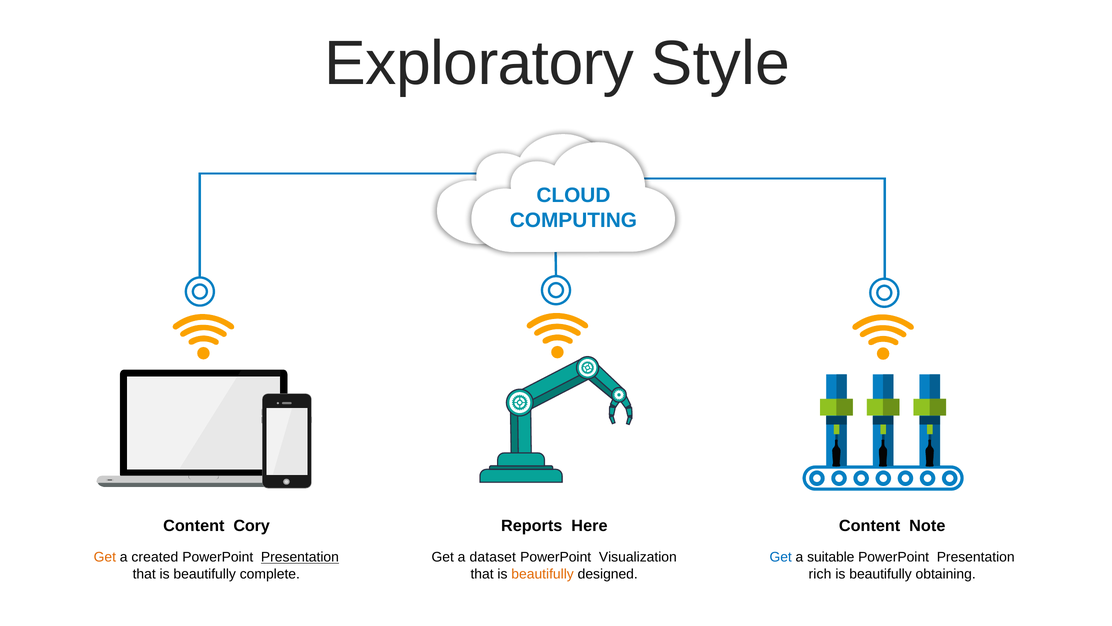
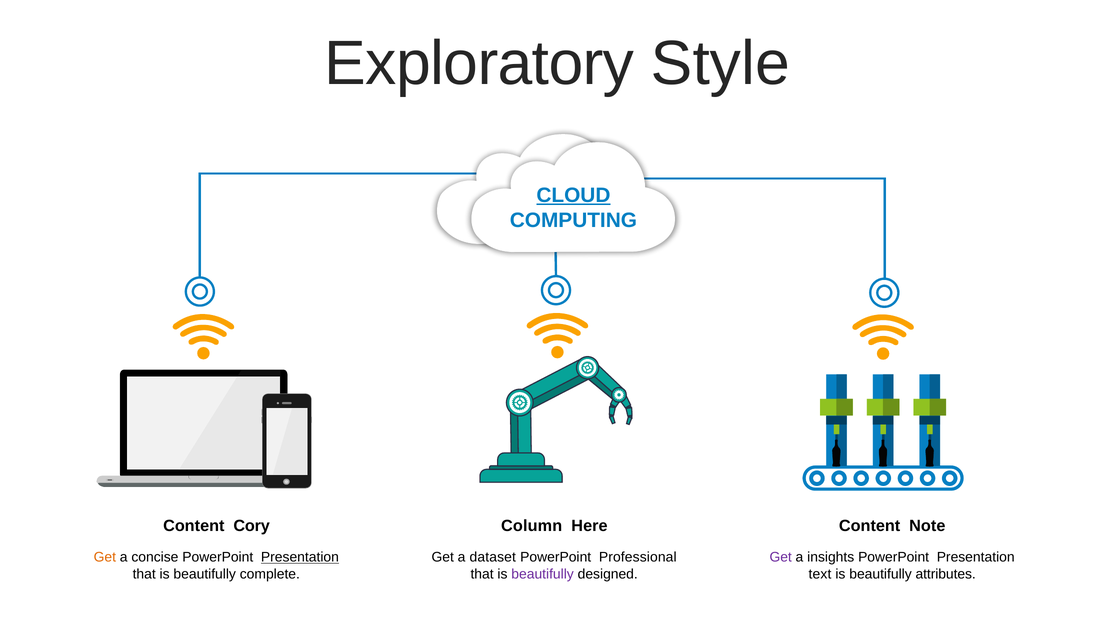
CLOUD underline: none -> present
Reports: Reports -> Column
created: created -> concise
Visualization: Visualization -> Professional
Get at (781, 557) colour: blue -> purple
suitable: suitable -> insights
beautifully at (543, 573) colour: orange -> purple
rich: rich -> text
obtaining: obtaining -> attributes
